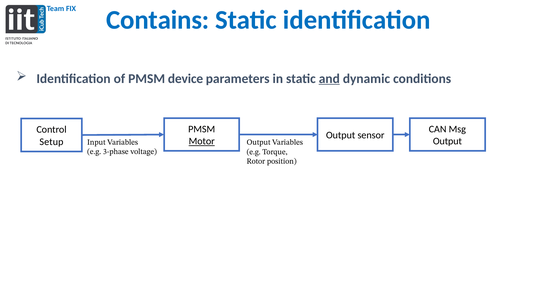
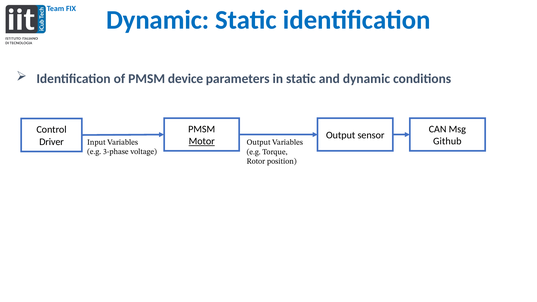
Contains at (158, 20): Contains -> Dynamic
and underline: present -> none
Output at (447, 141): Output -> Github
Setup: Setup -> Driver
